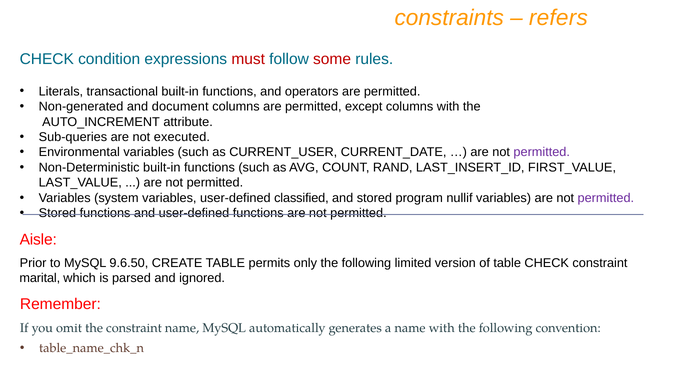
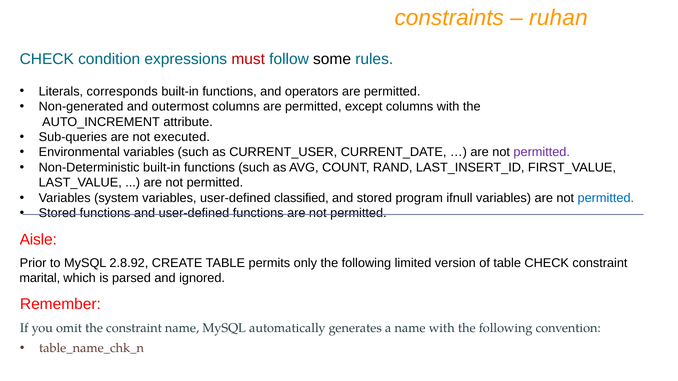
refers: refers -> ruhan
some colour: red -> black
transactional: transactional -> corresponds
document: document -> outermost
nullif: nullif -> ifnull
permitted at (606, 198) colour: purple -> blue
9.6.50: 9.6.50 -> 2.8.92
